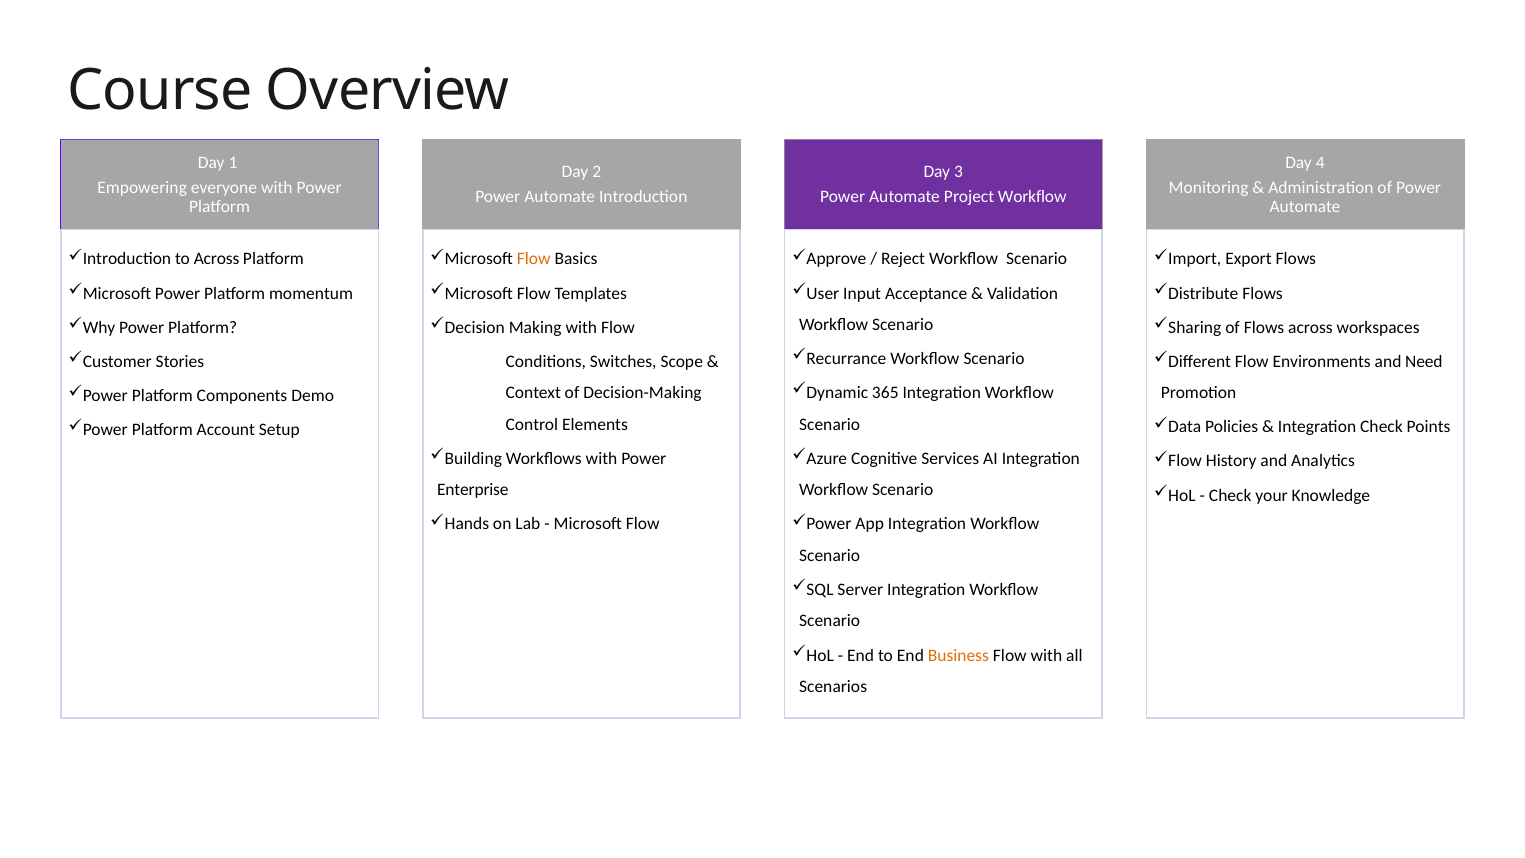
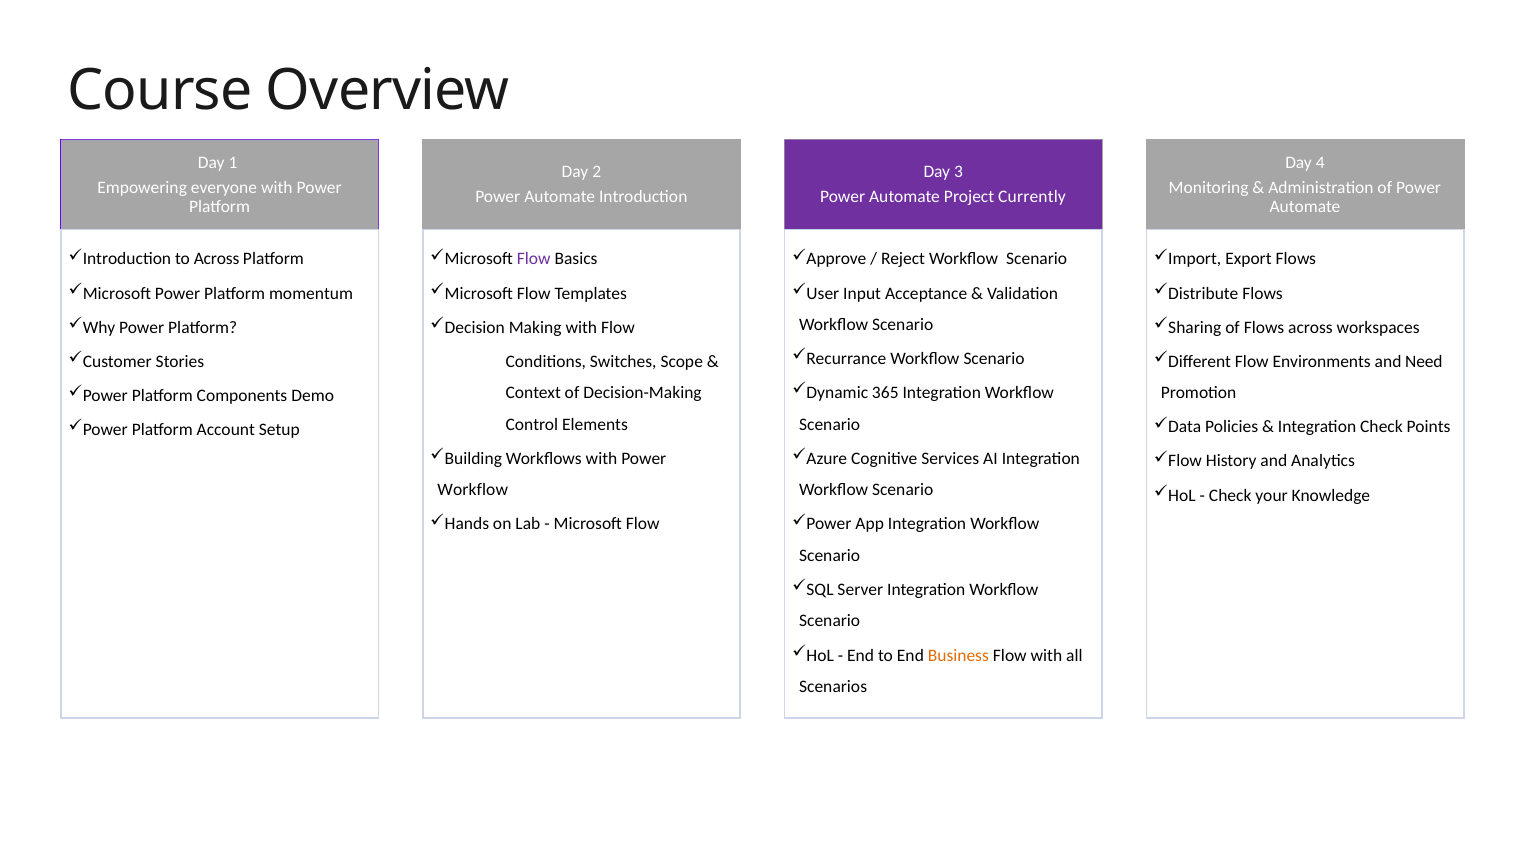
Project Workflow: Workflow -> Currently
Flow at (534, 259) colour: orange -> purple
Enterprise at (473, 490): Enterprise -> Workflow
